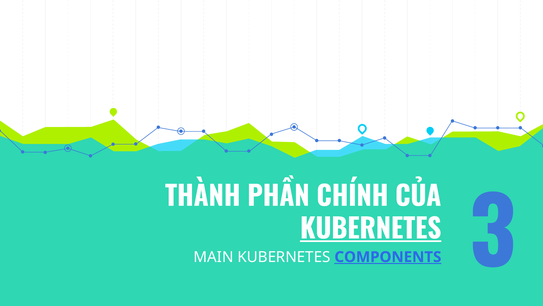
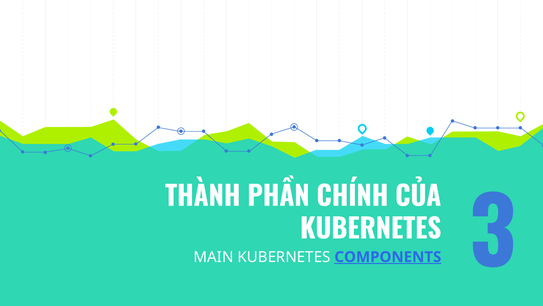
KUBERNETES at (371, 229) underline: present -> none
